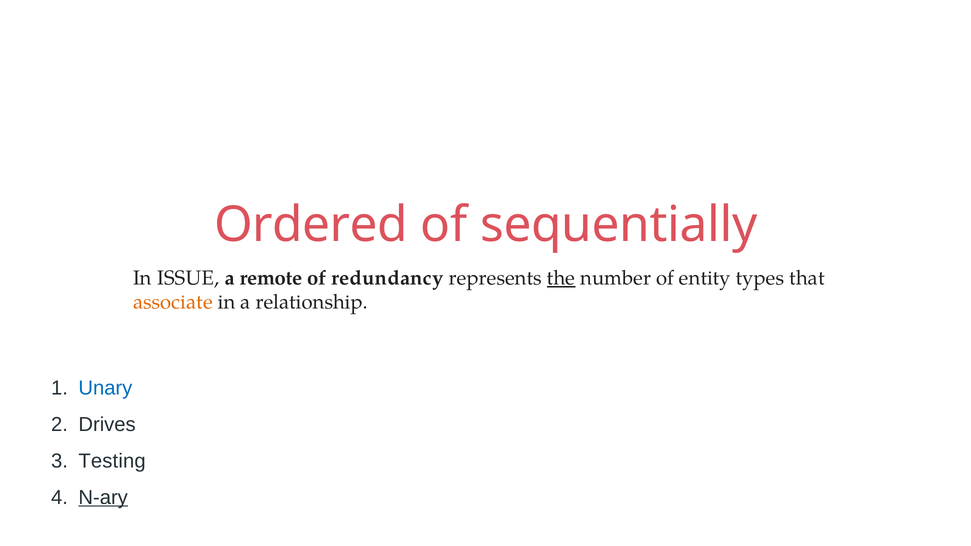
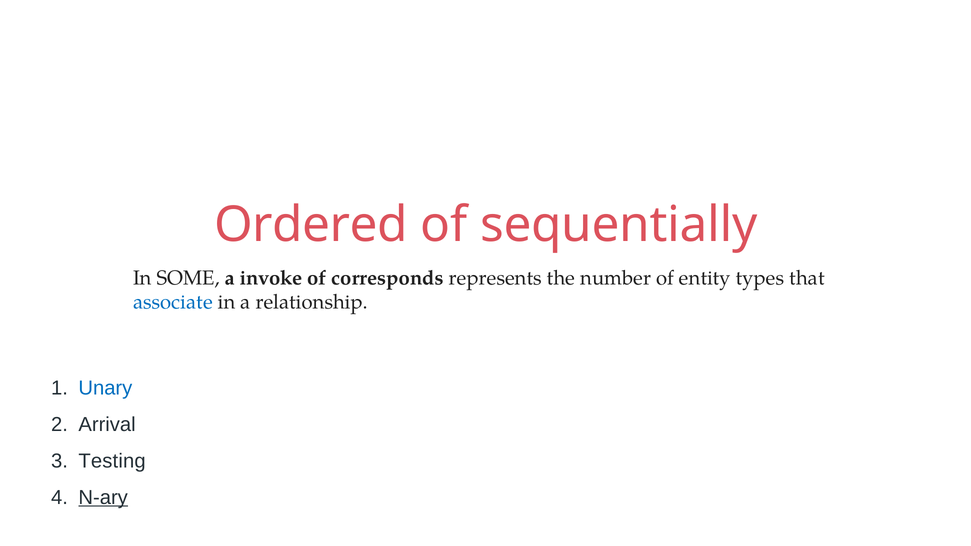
ISSUE: ISSUE -> SOME
remote: remote -> invoke
redundancy: redundancy -> corresponds
the underline: present -> none
associate colour: orange -> blue
Drives: Drives -> Arrival
